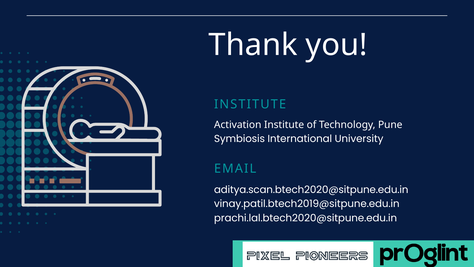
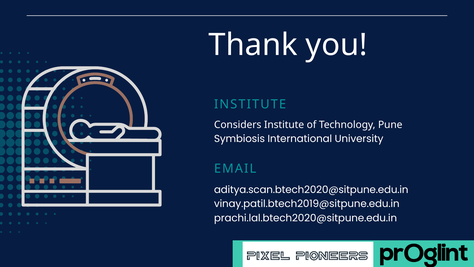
Activation: Activation -> Considers
